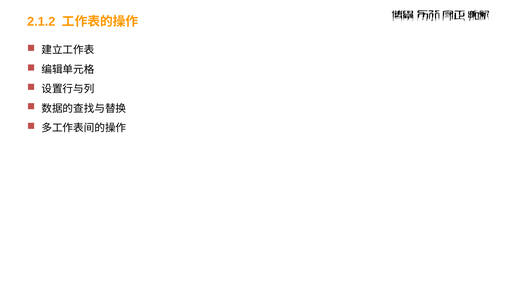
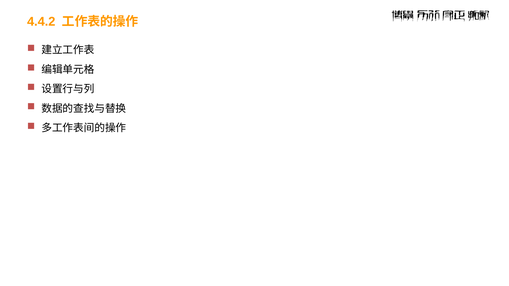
2.1.2: 2.1.2 -> 4.4.2
